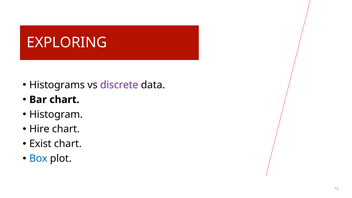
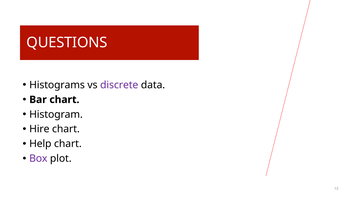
EXPLORING: EXPLORING -> QUESTIONS
Exist: Exist -> Help
Box colour: blue -> purple
